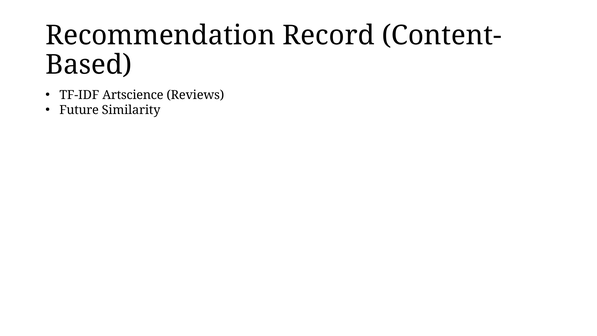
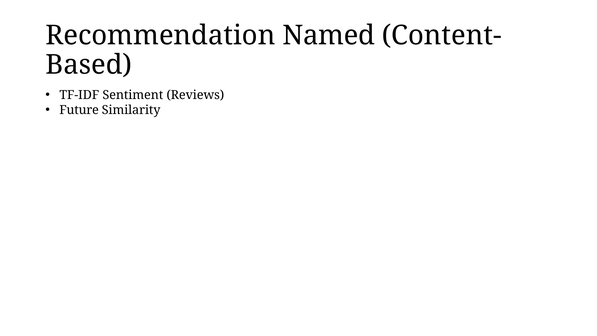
Record: Record -> Named
Artscience: Artscience -> Sentiment
